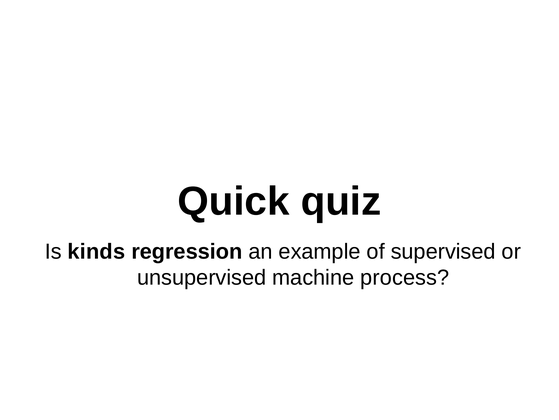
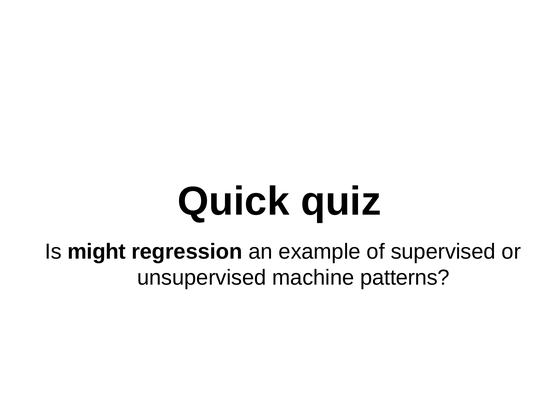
kinds: kinds -> might
process: process -> patterns
